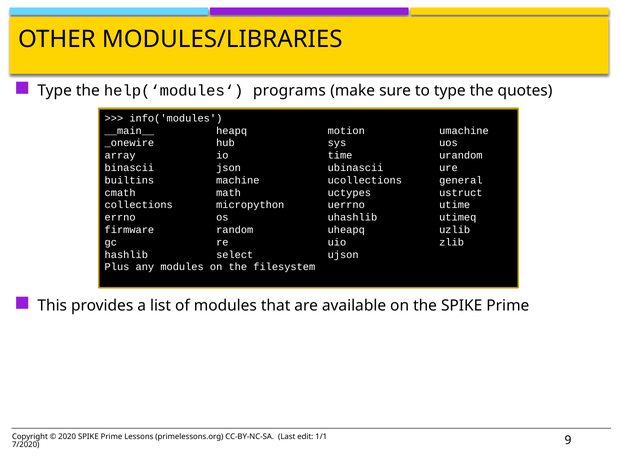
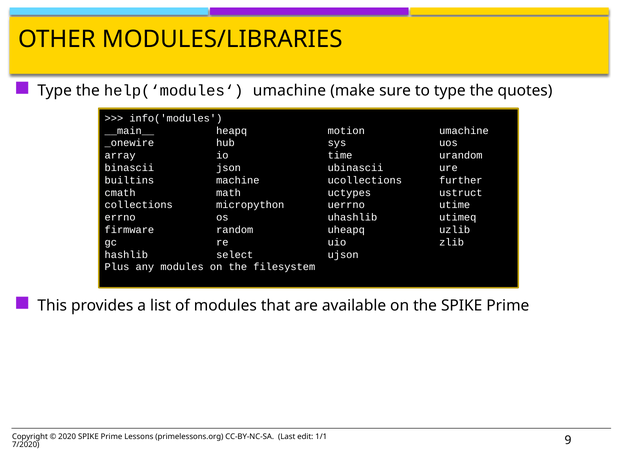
help(‘modules‘ programs: programs -> umachine
general: general -> further
